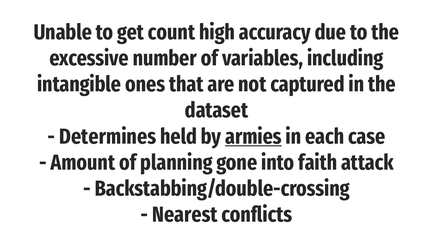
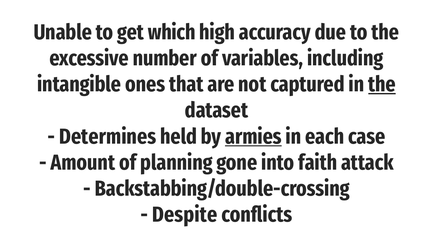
count: count -> which
the at (382, 84) underline: none -> present
Nearest: Nearest -> Despite
